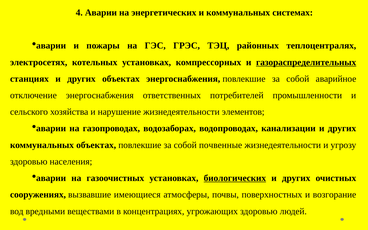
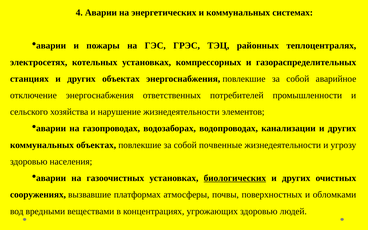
газораспределительных underline: present -> none
имеющиеся: имеющиеся -> платформах
возгорание: возгорание -> обломками
